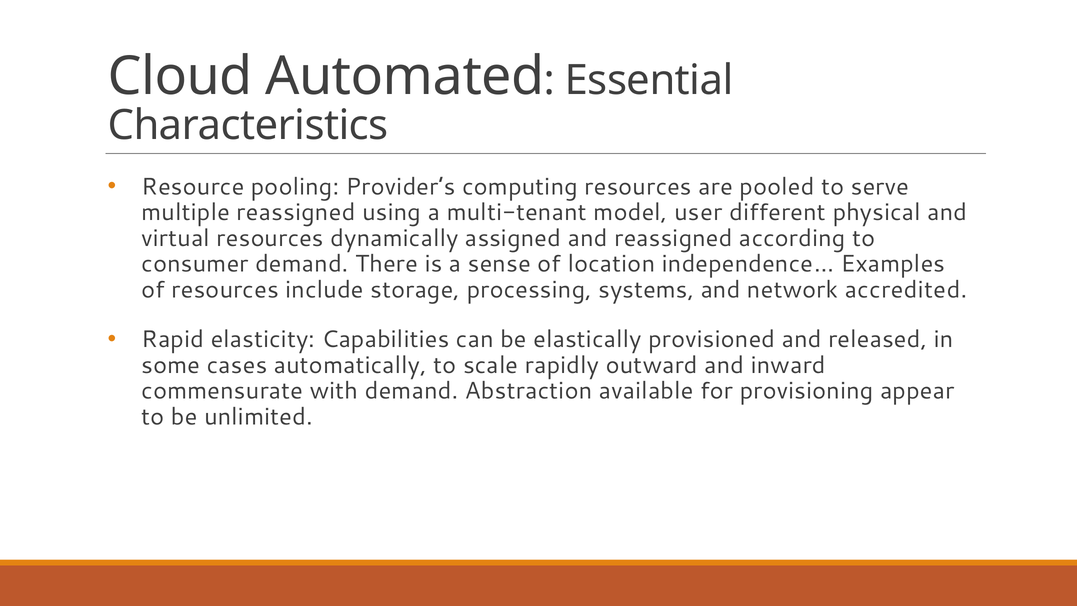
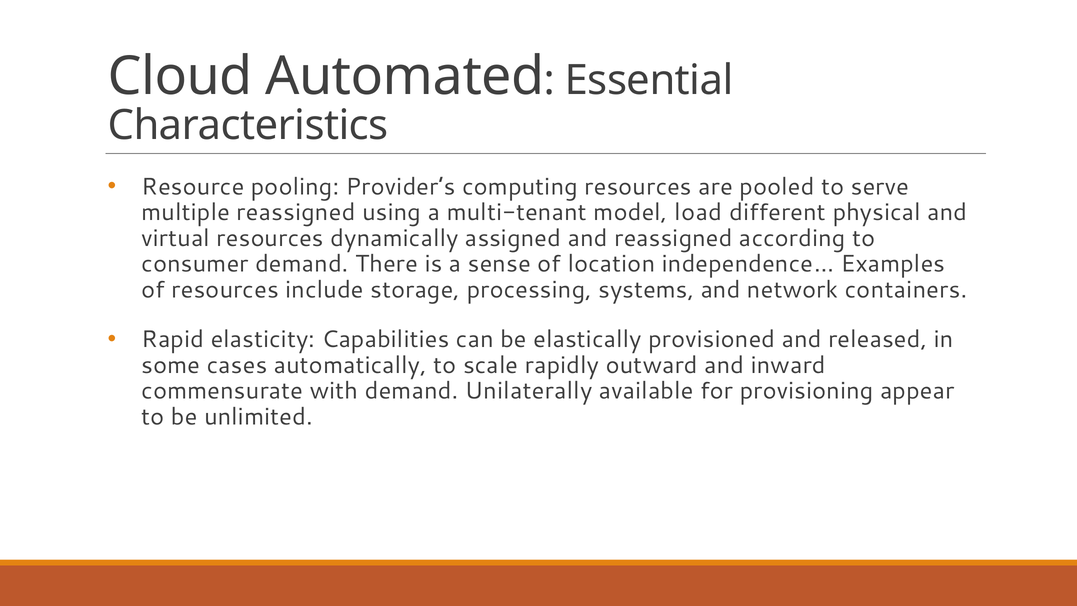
user: user -> load
accredited: accredited -> containers
Abstraction: Abstraction -> Unilaterally
